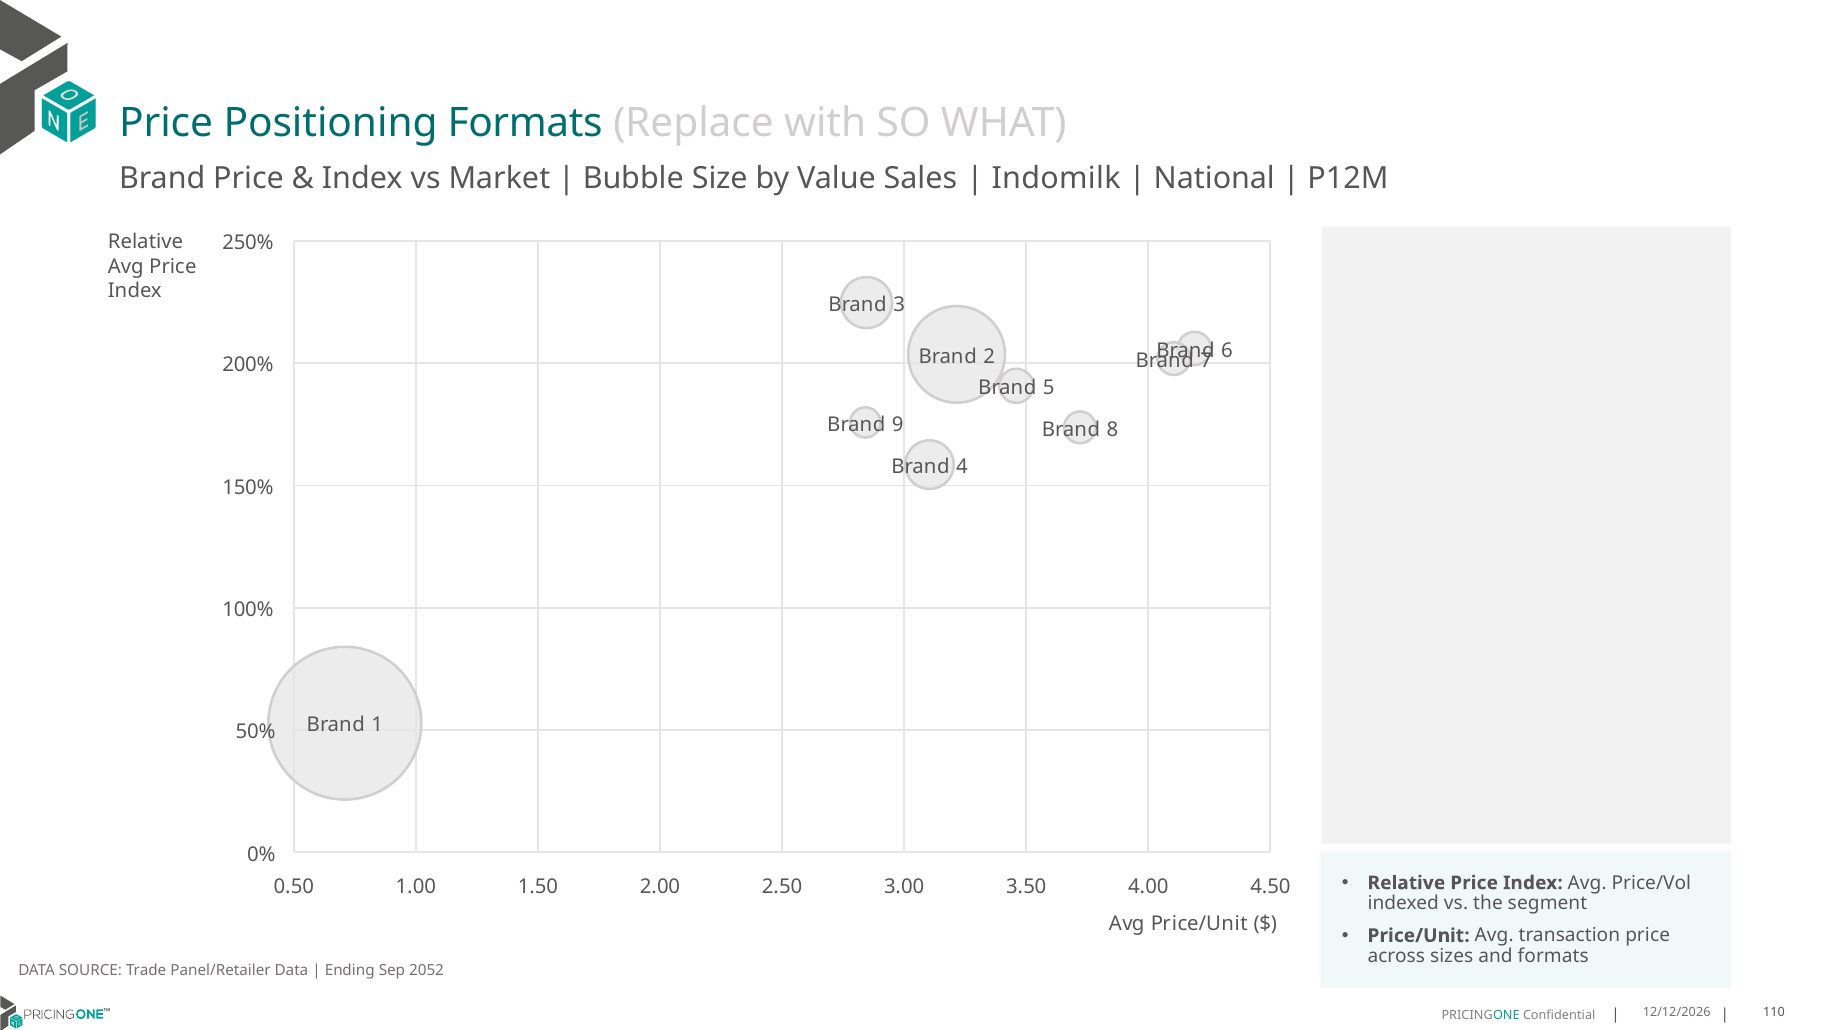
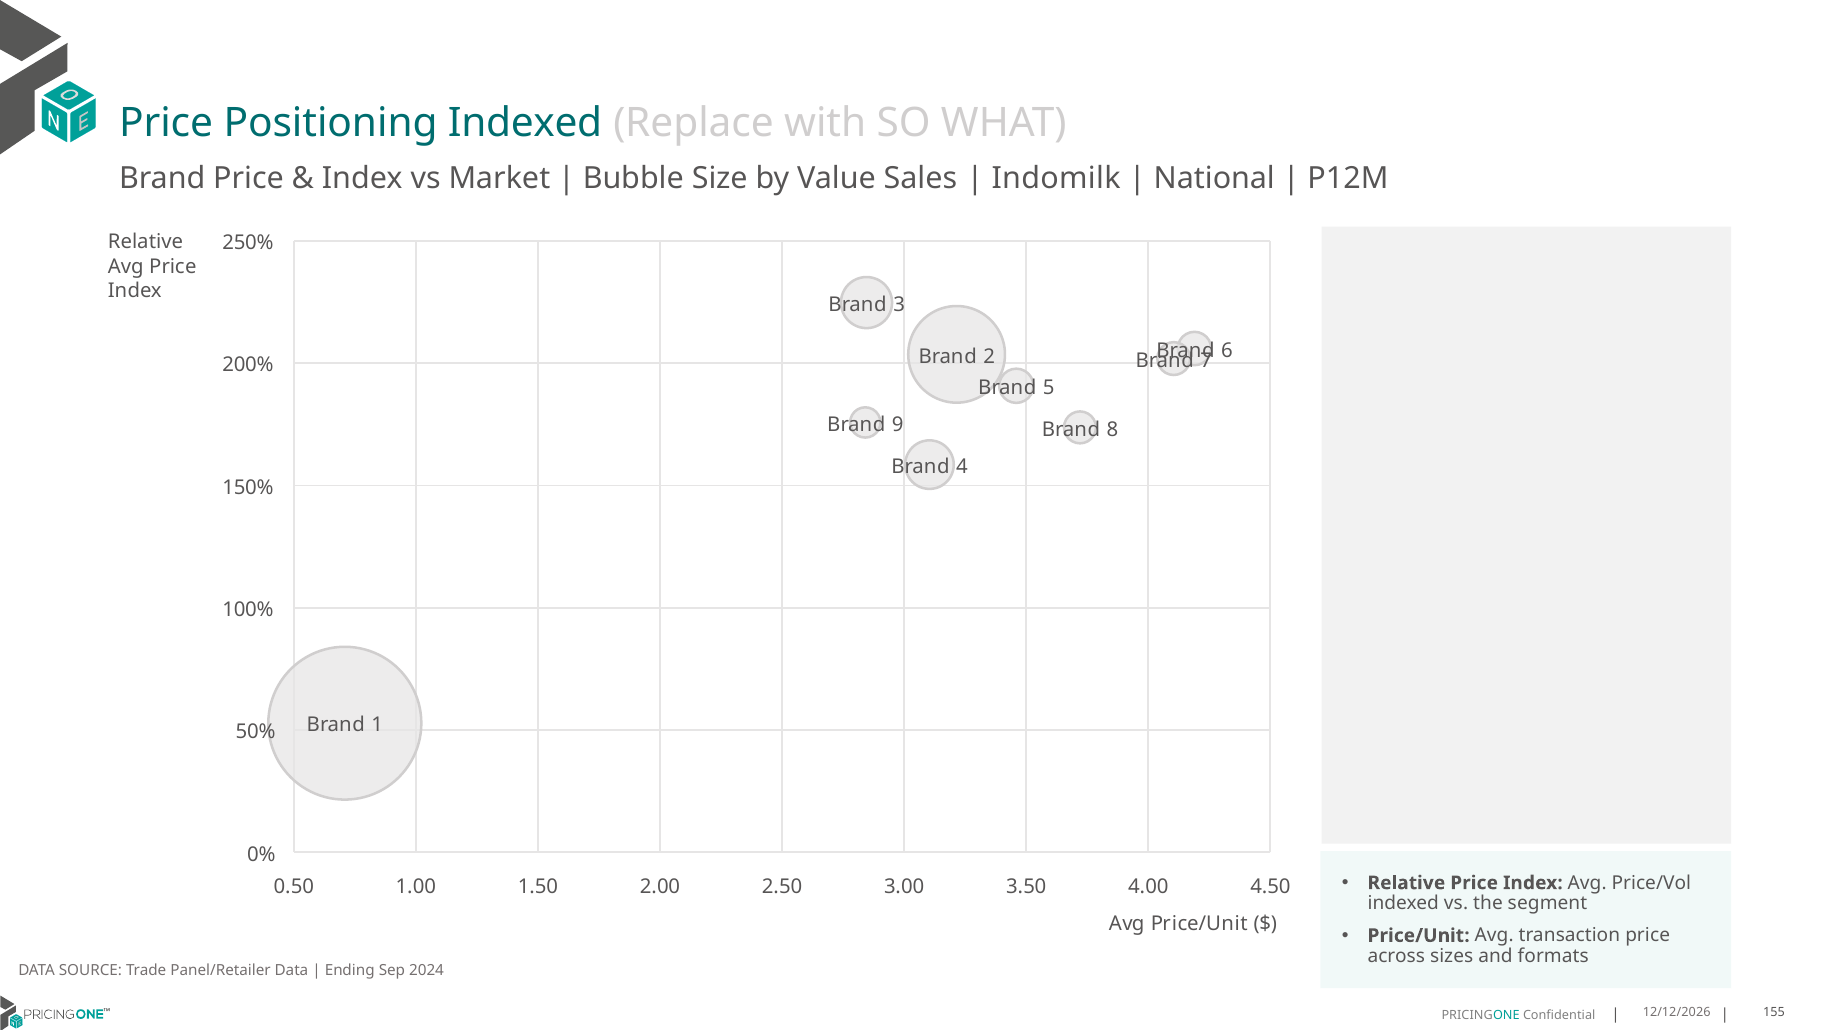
Positioning Formats: Formats -> Indexed
2052: 2052 -> 2024
110: 110 -> 155
